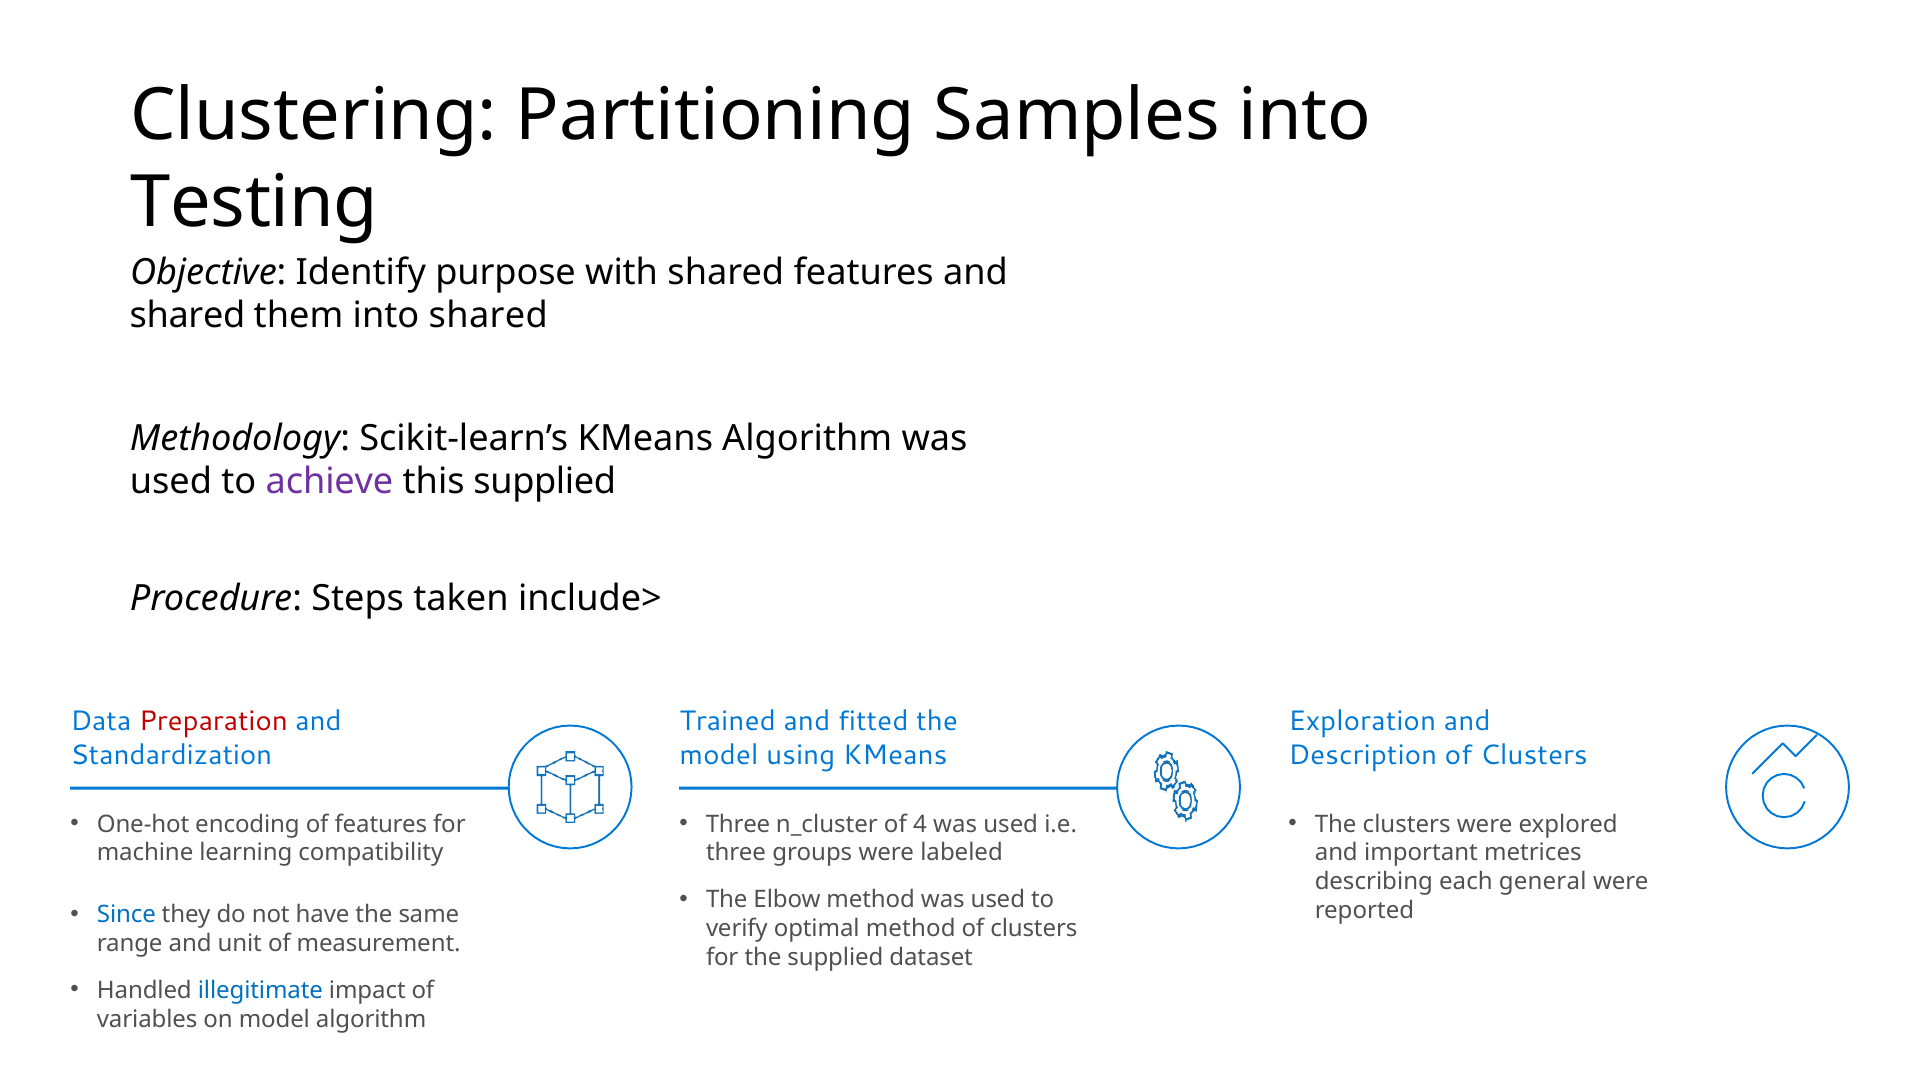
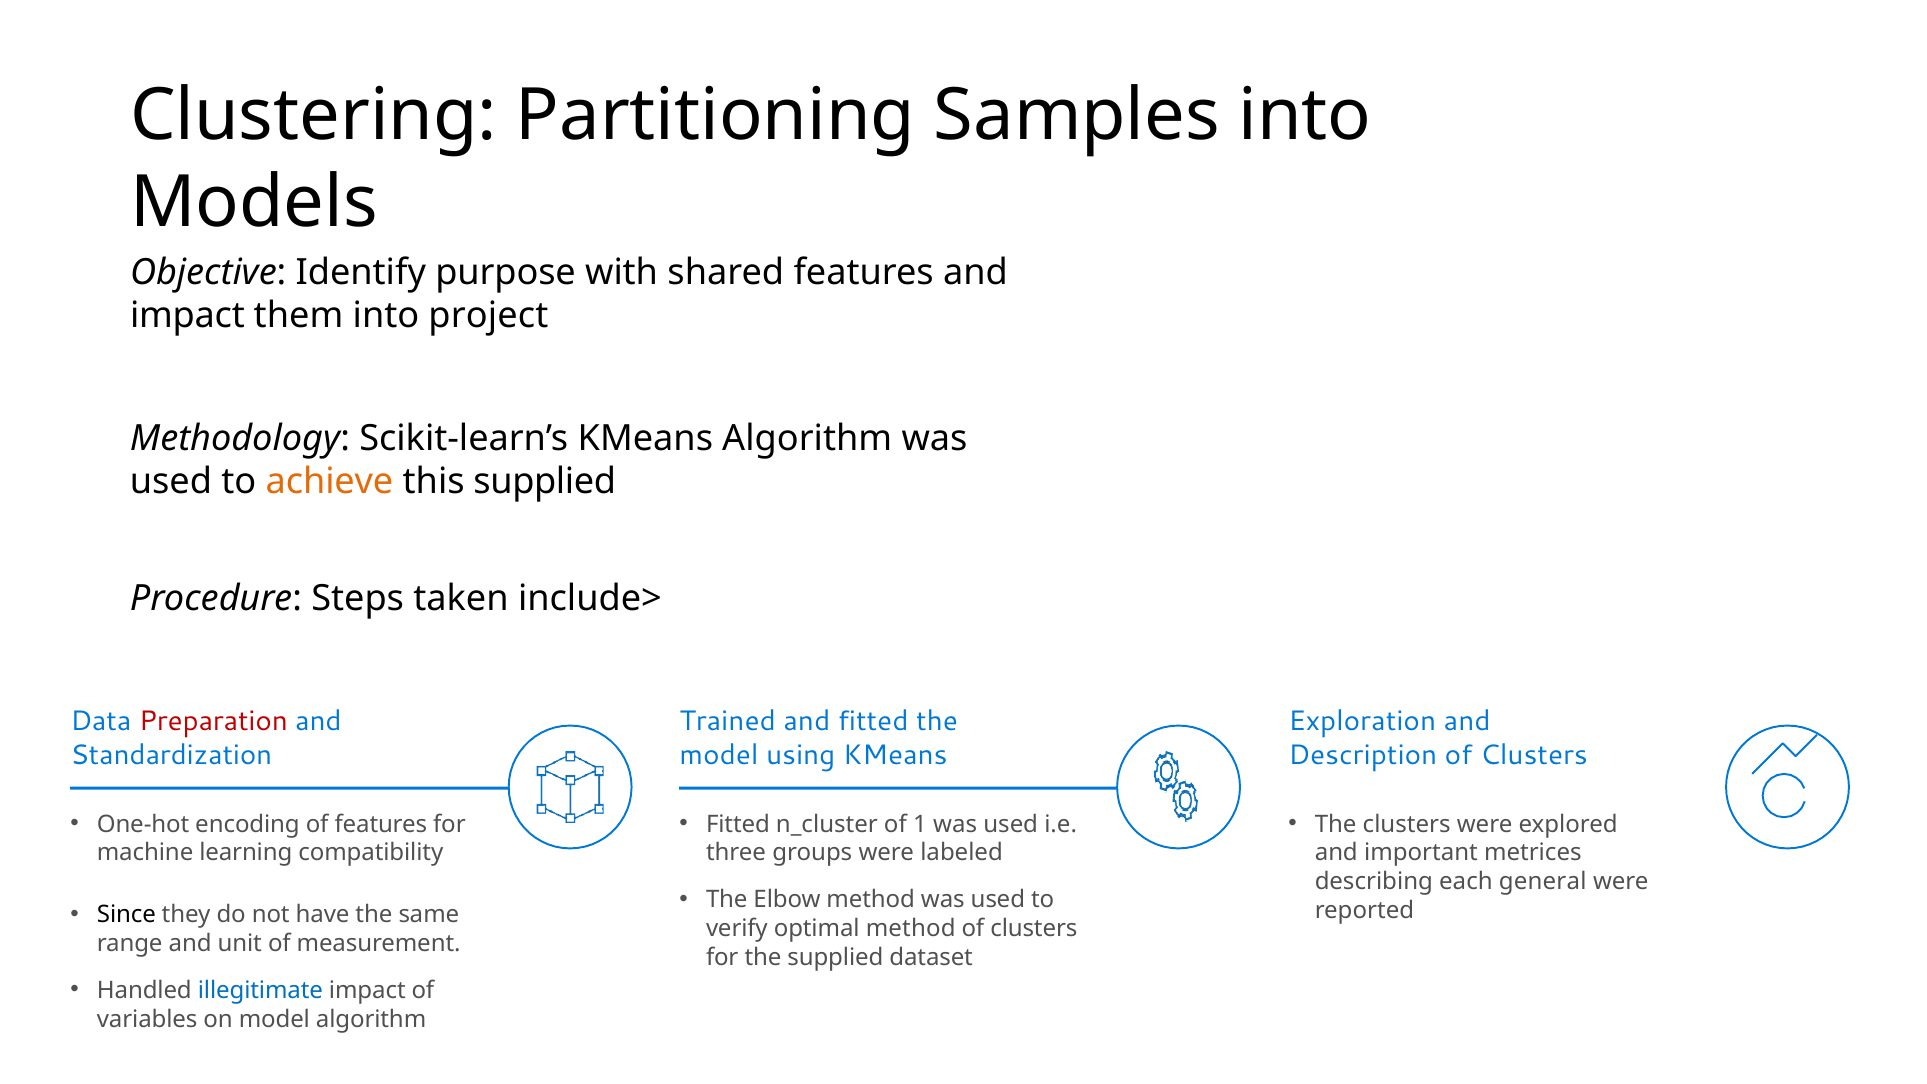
Testing: Testing -> Models
shared at (187, 315): shared -> impact
into shared: shared -> project
achieve colour: purple -> orange
Three at (738, 824): Three -> Fitted
4: 4 -> 1
Since colour: blue -> black
